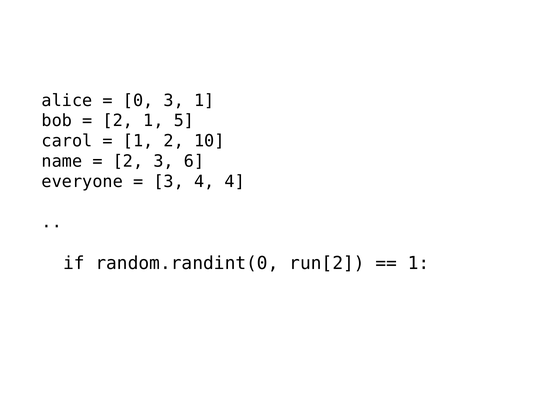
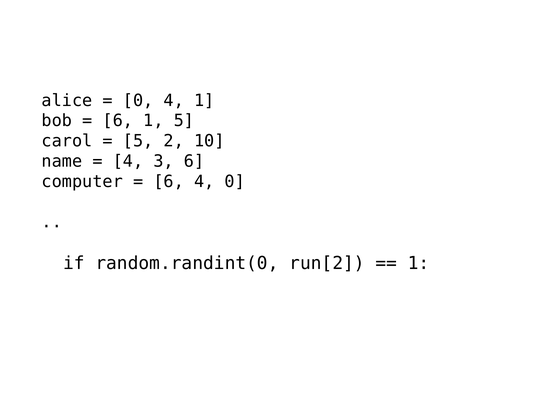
0 3: 3 -> 4
2 at (118, 121): 2 -> 6
1 at (138, 141): 1 -> 5
2 at (128, 161): 2 -> 4
everyone: everyone -> computer
3 at (169, 182): 3 -> 6
4 4: 4 -> 0
